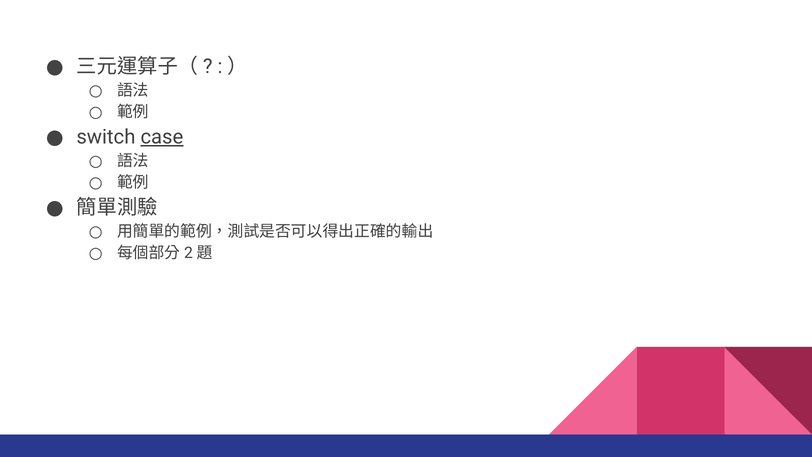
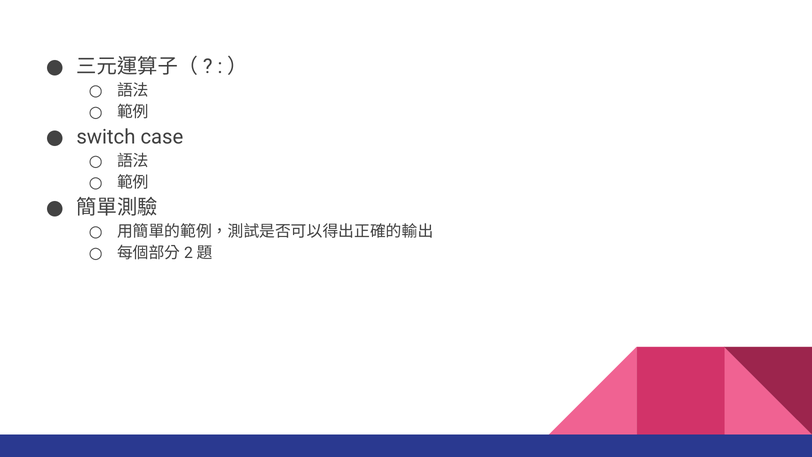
case underline: present -> none
